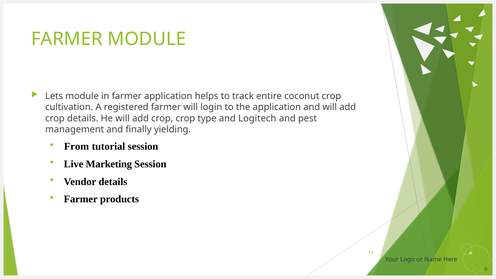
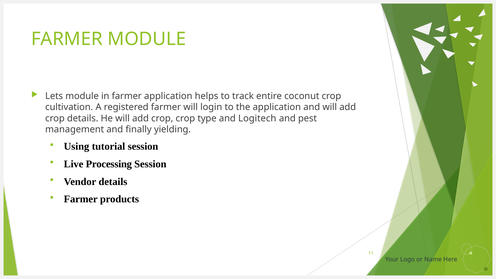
From: From -> Using
Marketing: Marketing -> Processing
